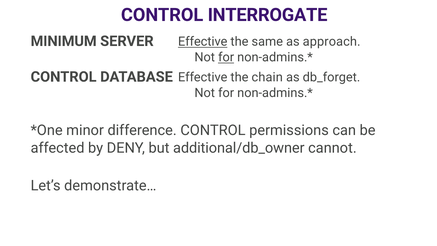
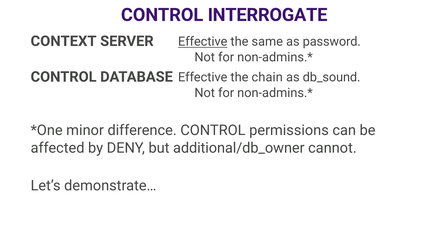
MINIMUM: MINIMUM -> CONTEXT
approach: approach -> password
for at (226, 57) underline: present -> none
db_forget: db_forget -> db_sound
